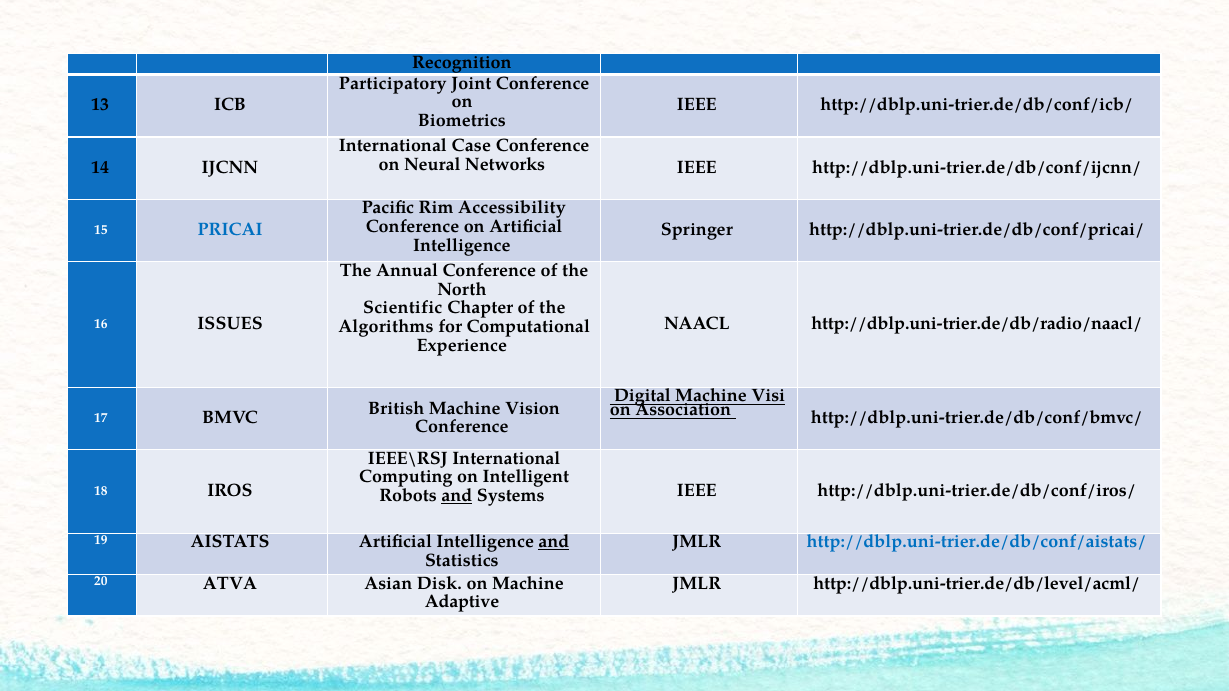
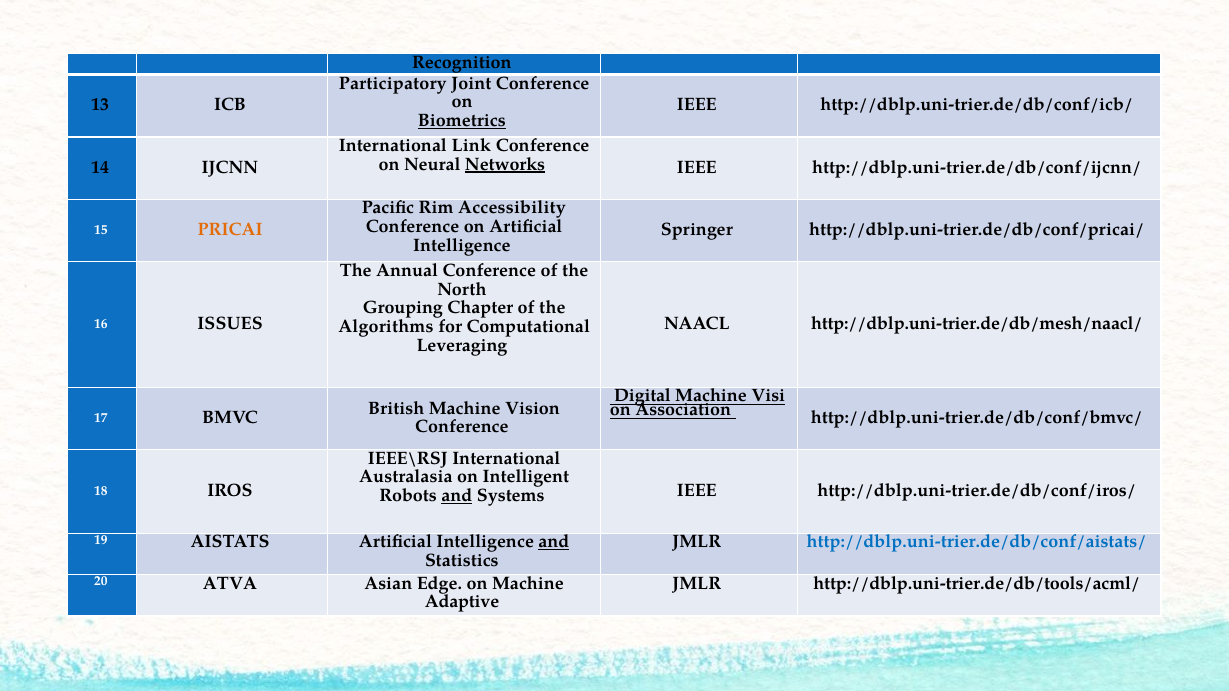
Biometrics underline: none -> present
Case: Case -> Link
Networks underline: none -> present
PRICAI colour: blue -> orange
Scientific: Scientific -> Grouping
http://dblp.uni-trier.de/db/radio/naacl/: http://dblp.uni-trier.de/db/radio/naacl/ -> http://dblp.uni-trier.de/db/mesh/naacl/
Experience: Experience -> Leveraging
Computing: Computing -> Australasia
Disk: Disk -> Edge
http://dblp.uni-trier.de/db/level/acml/: http://dblp.uni-trier.de/db/level/acml/ -> http://dblp.uni-trier.de/db/tools/acml/
